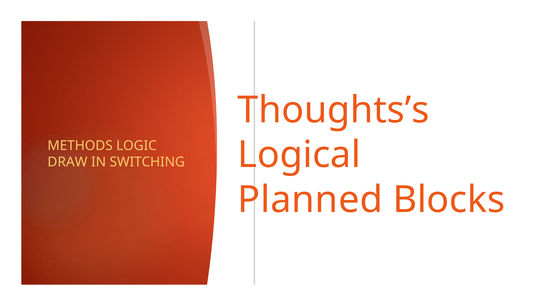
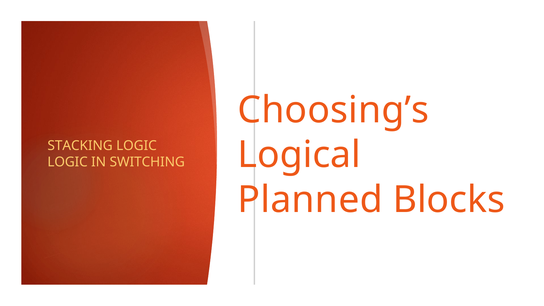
Thoughts’s: Thoughts’s -> Choosing’s
METHODS: METHODS -> STACKING
DRAW at (67, 162): DRAW -> LOGIC
